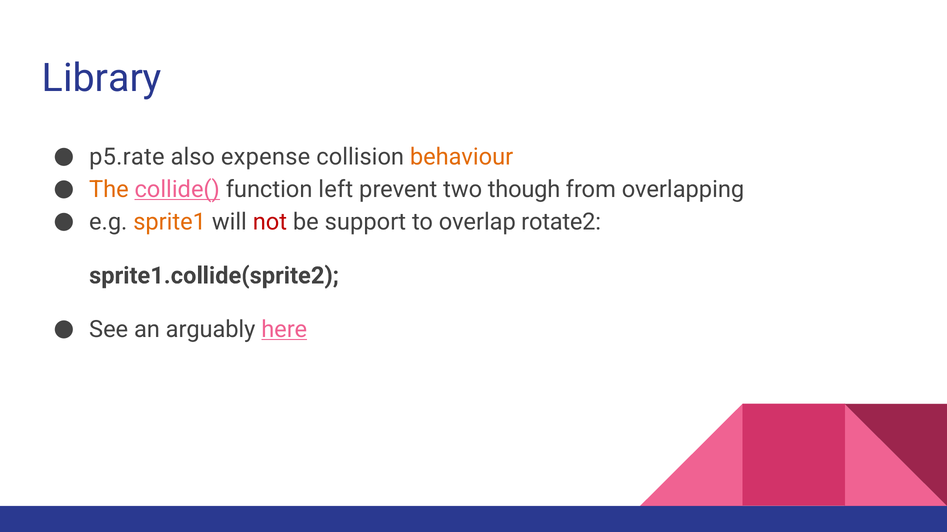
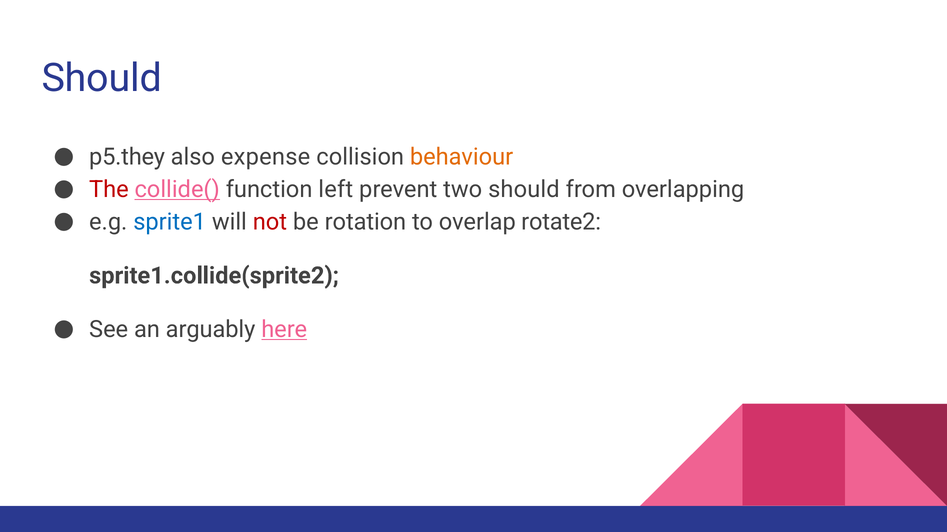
Library at (102, 78): Library -> Should
p5.rate: p5.rate -> p5.they
The colour: orange -> red
two though: though -> should
sprite1 colour: orange -> blue
support: support -> rotation
